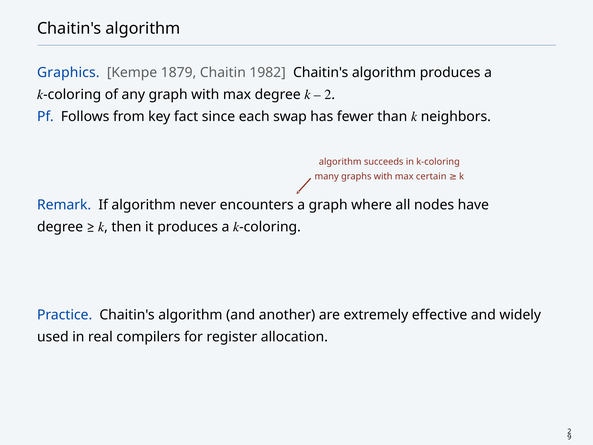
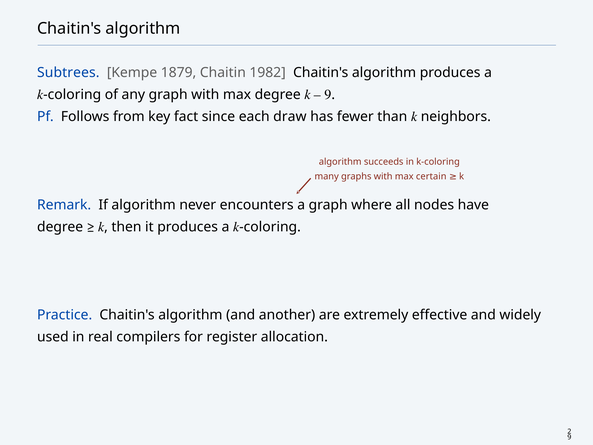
Graphics: Graphics -> Subtrees
2 at (328, 95): 2 -> 9
swap: swap -> draw
